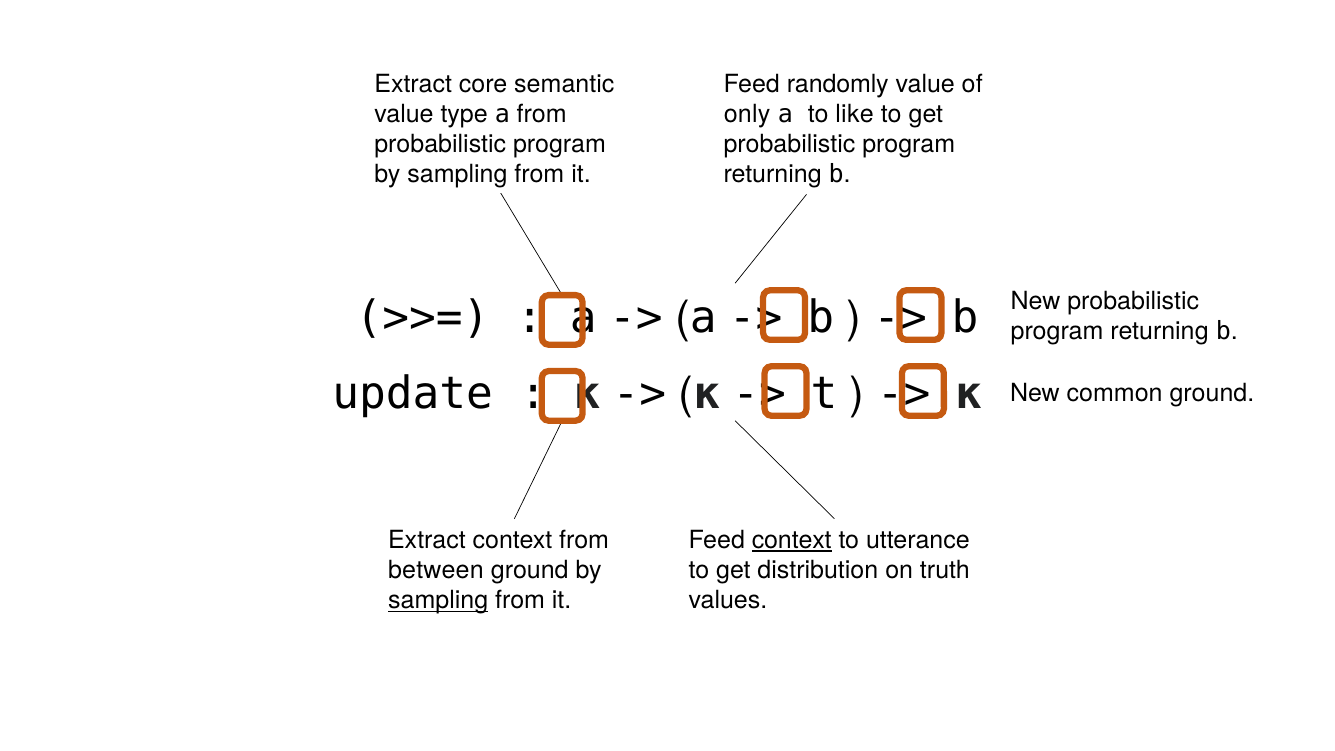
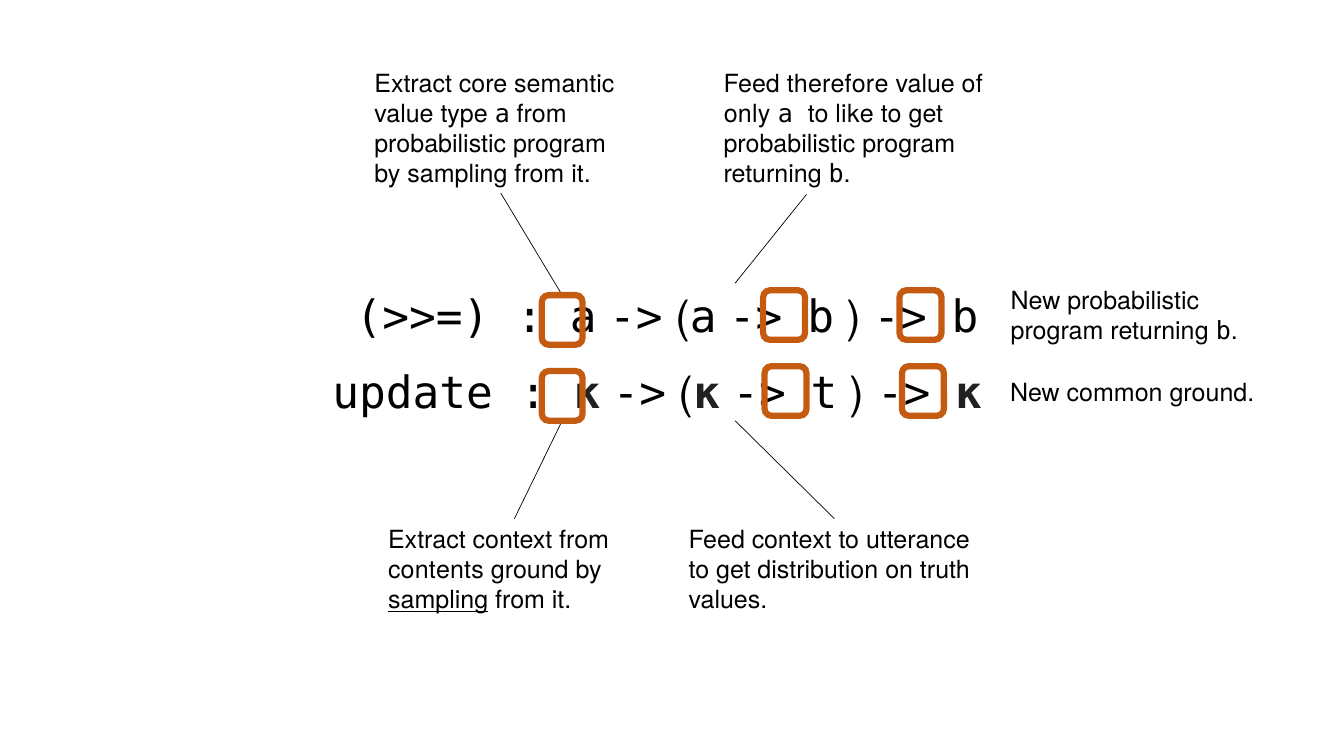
randomly: randomly -> therefore
context at (792, 540) underline: present -> none
between: between -> contents
